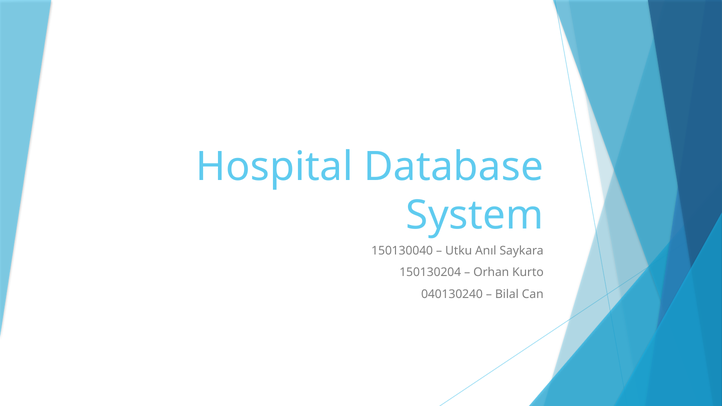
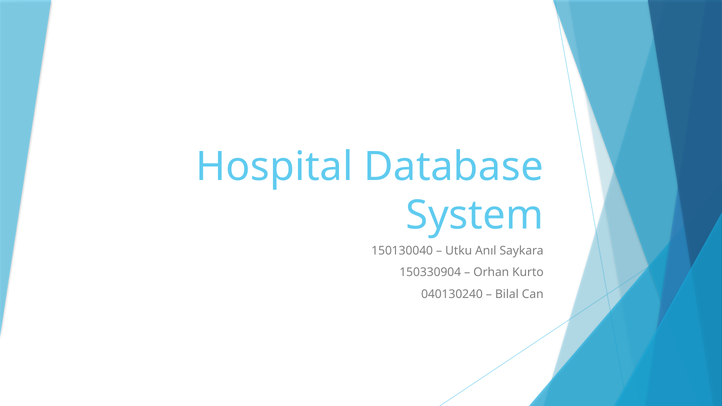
150130204: 150130204 -> 150330904
